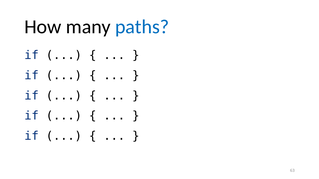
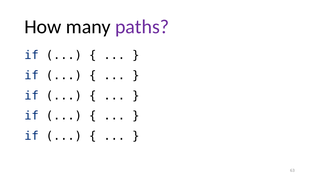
paths colour: blue -> purple
